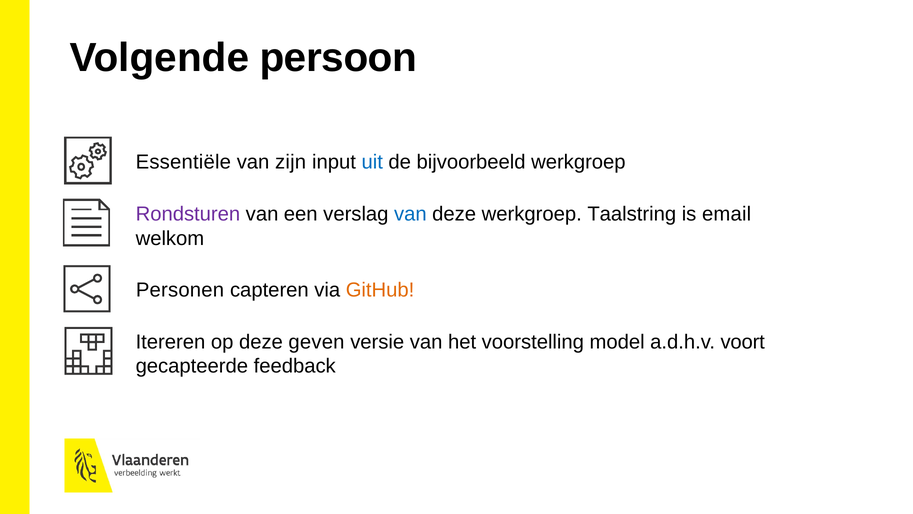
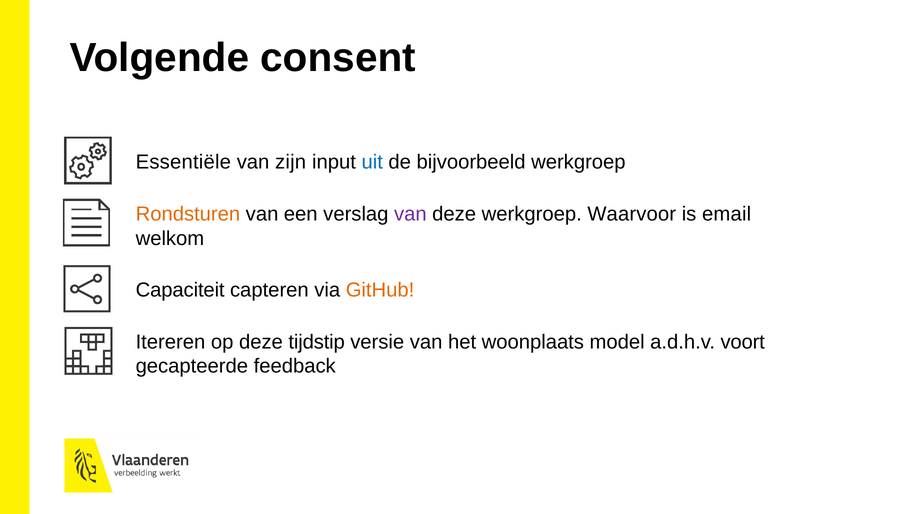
persoon: persoon -> consent
Rondsturen colour: purple -> orange
van at (410, 214) colour: blue -> purple
Taalstring: Taalstring -> Waarvoor
Personen: Personen -> Capaciteit
geven: geven -> tijdstip
voorstelling: voorstelling -> woonplaats
